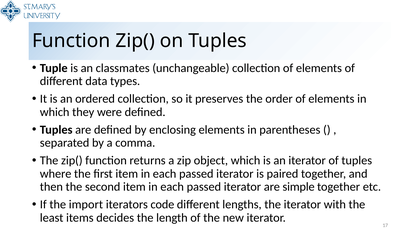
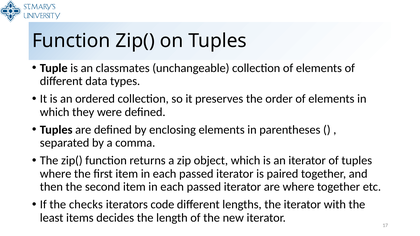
are simple: simple -> where
import: import -> checks
